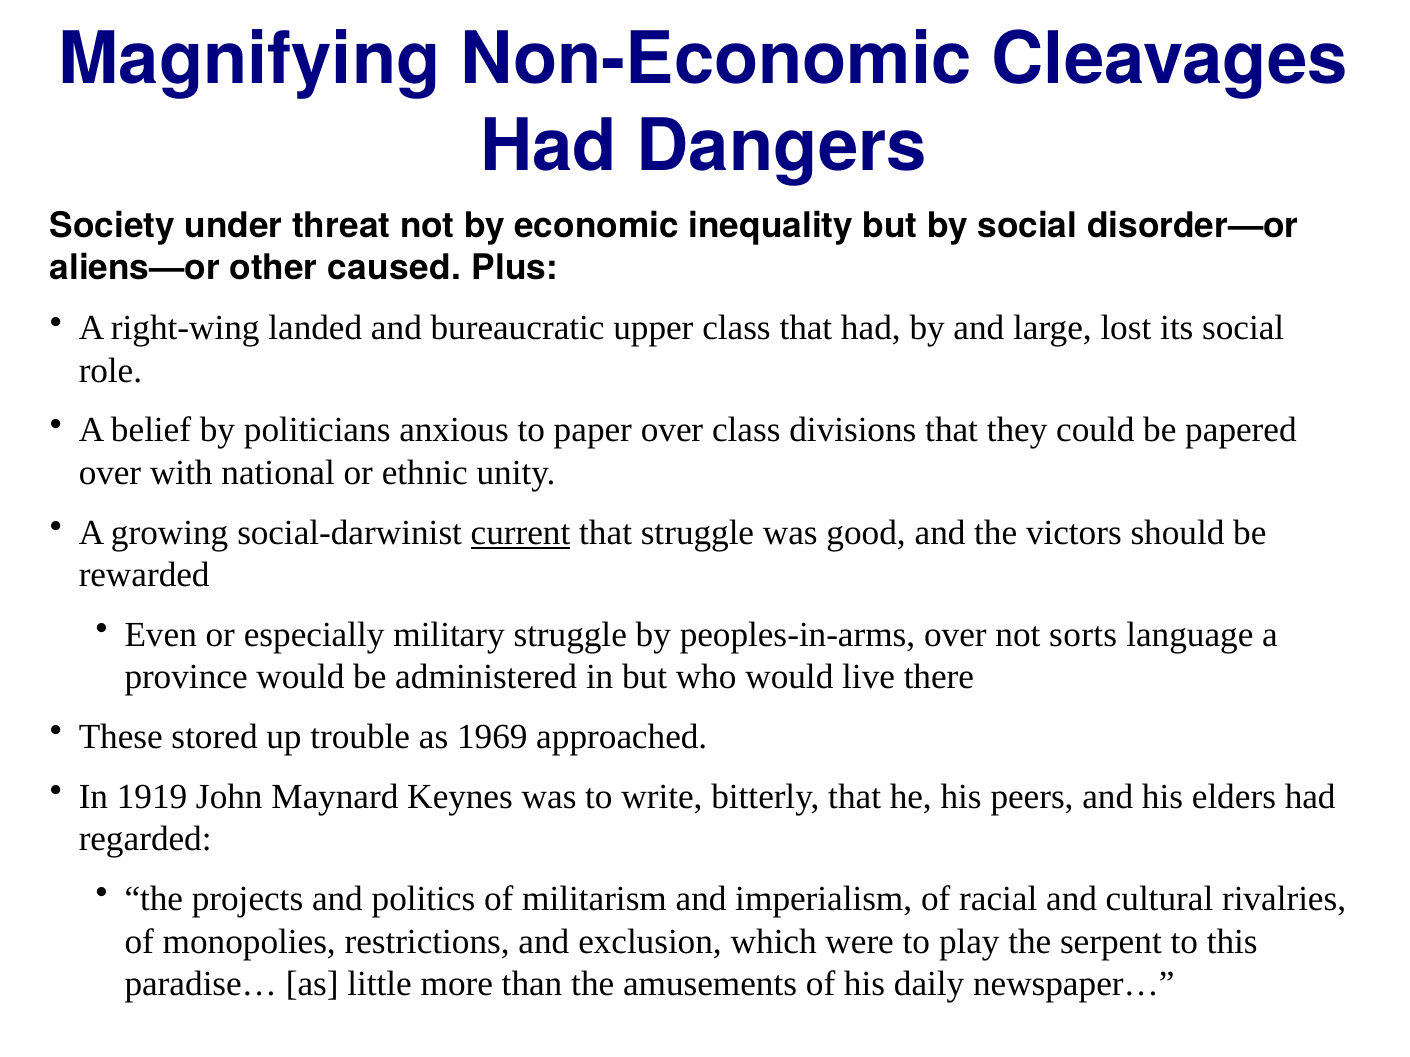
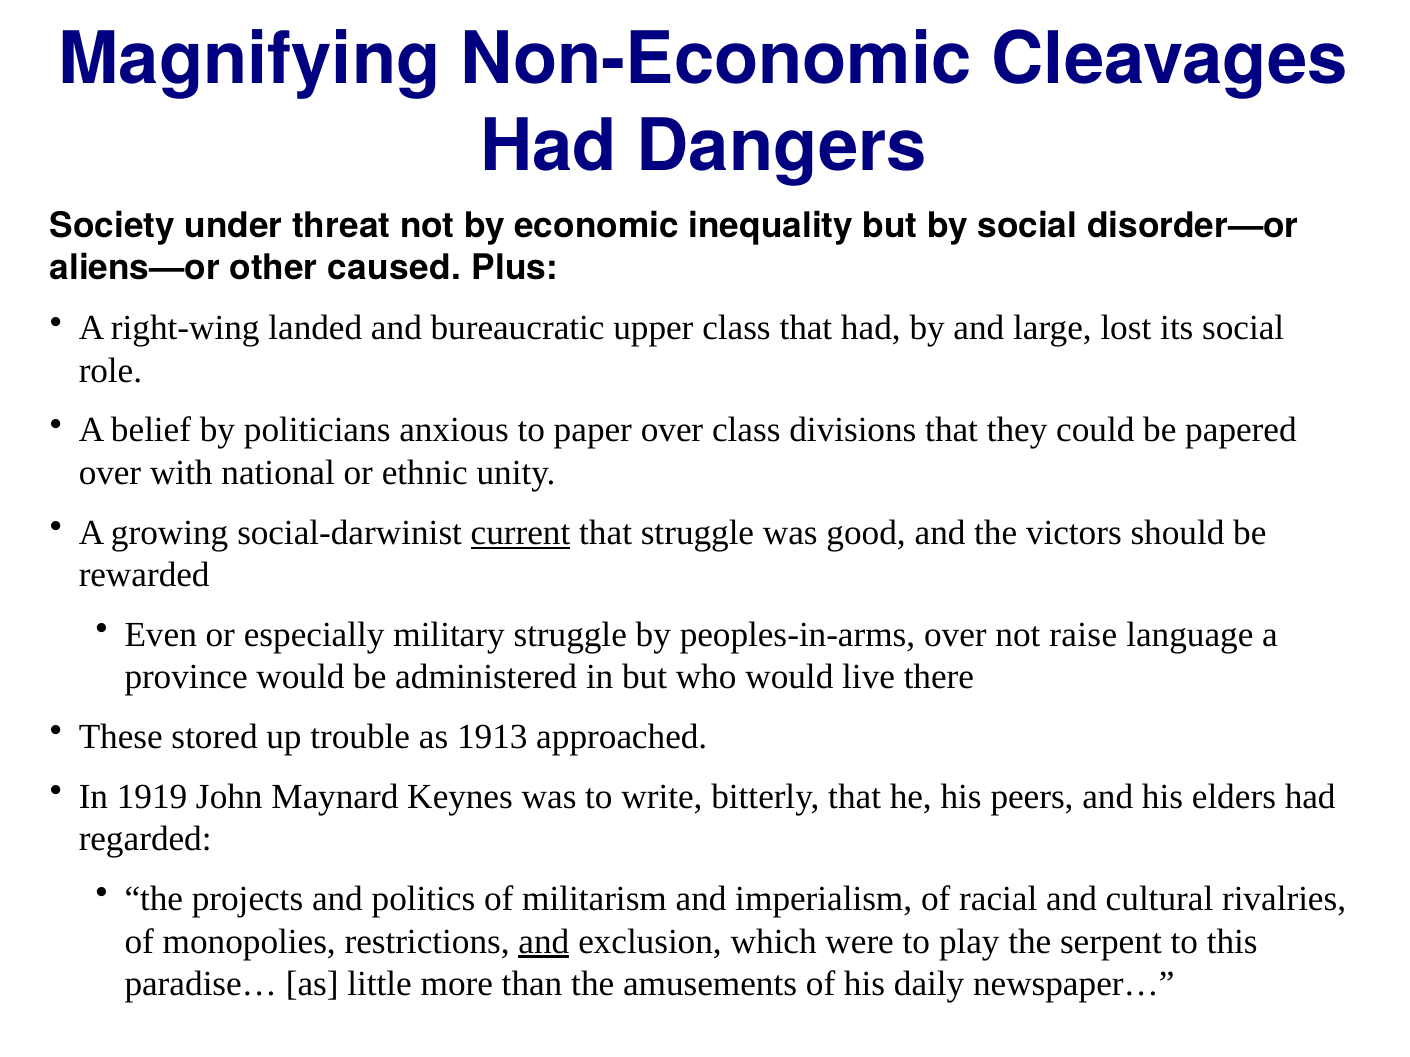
sorts: sorts -> raise
1969: 1969 -> 1913
and at (544, 942) underline: none -> present
